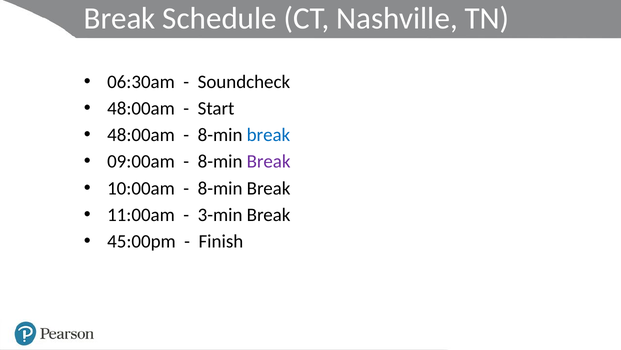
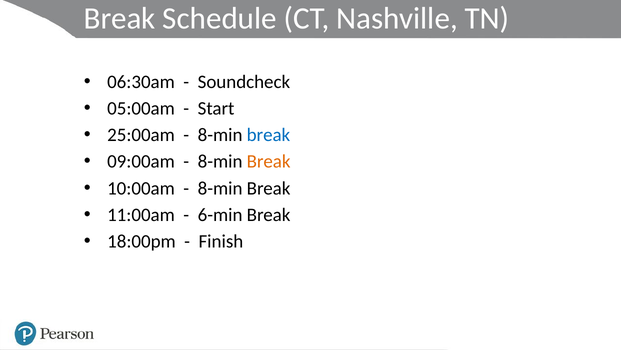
48:00am at (141, 108): 48:00am -> 05:00am
48:00am at (141, 135): 48:00am -> 25:00am
Break at (269, 161) colour: purple -> orange
3-min: 3-min -> 6-min
45:00pm: 45:00pm -> 18:00pm
